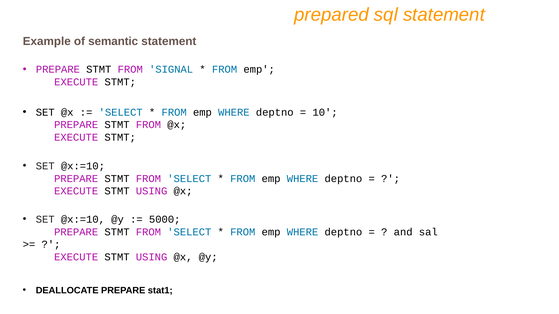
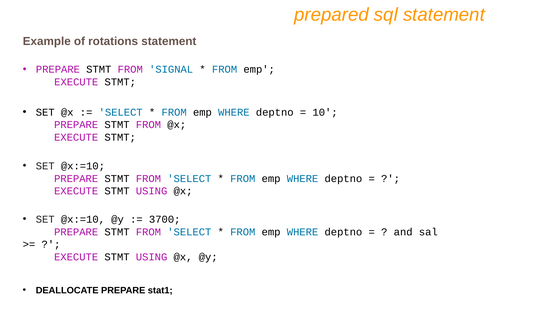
semantic: semantic -> rotations
5000: 5000 -> 3700
